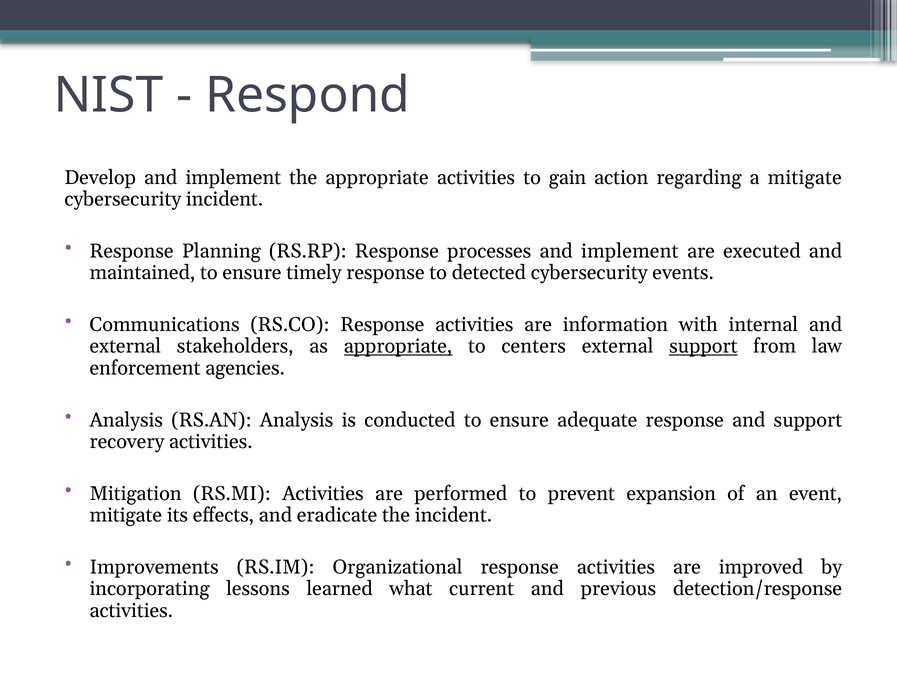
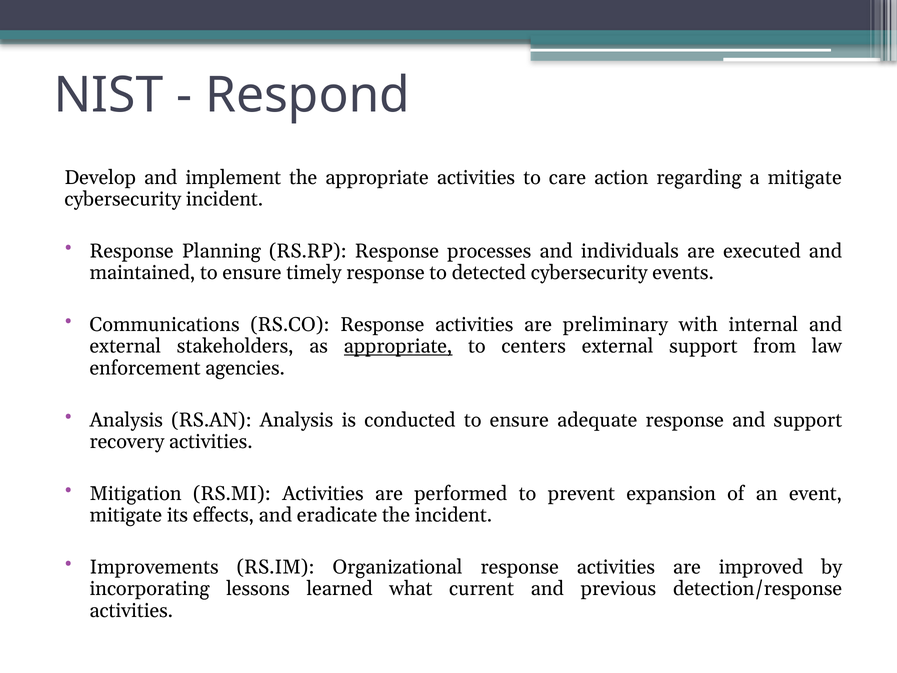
gain: gain -> care
processes and implement: implement -> individuals
information: information -> preliminary
support at (703, 346) underline: present -> none
